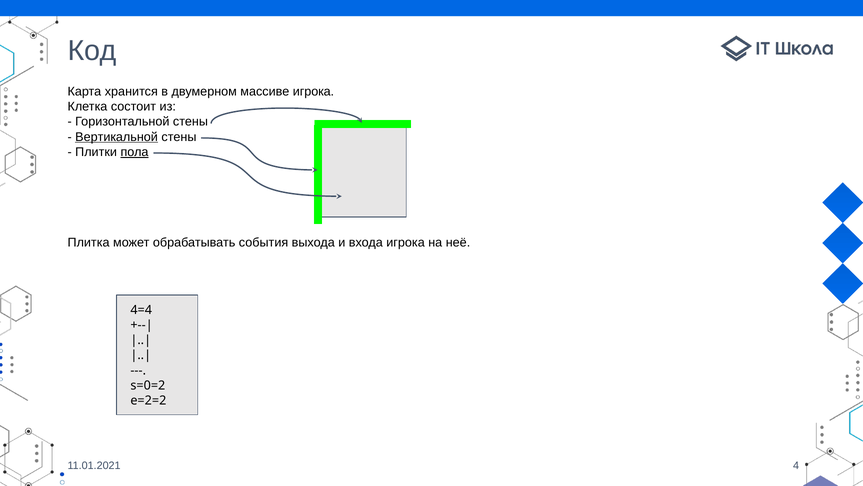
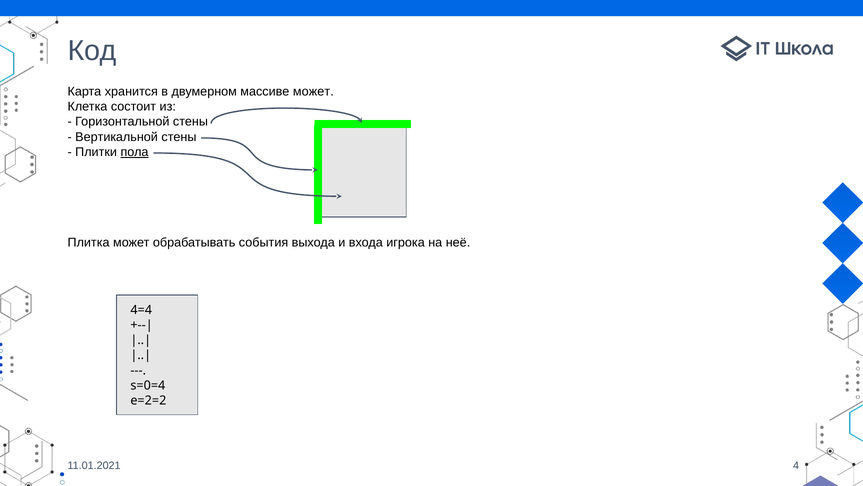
массиве игрока: игрока -> может
Вертикальной underline: present -> none
s=0=2: s=0=2 -> s=0=4
